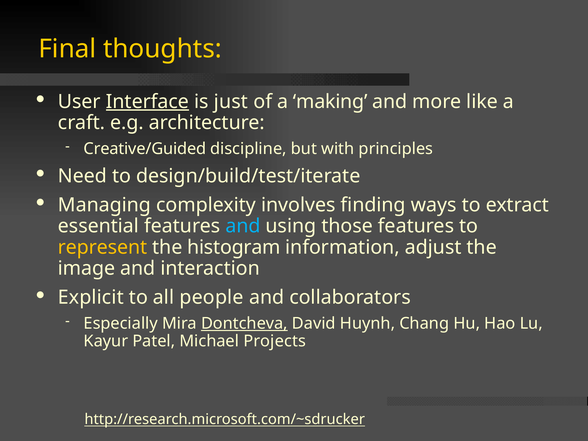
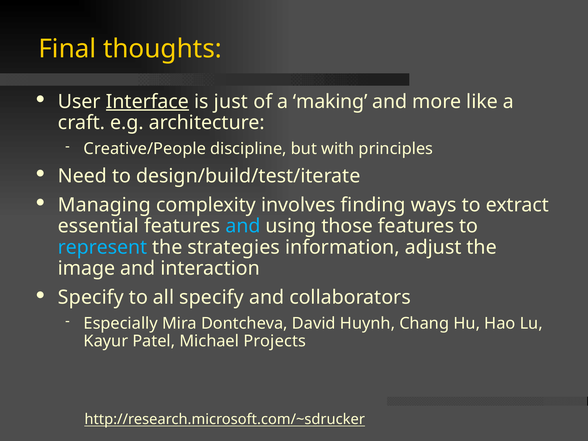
Creative/Guided: Creative/Guided -> Creative/People
represent colour: yellow -> light blue
histogram: histogram -> strategies
Explicit at (91, 297): Explicit -> Specify
all people: people -> specify
Dontcheva underline: present -> none
